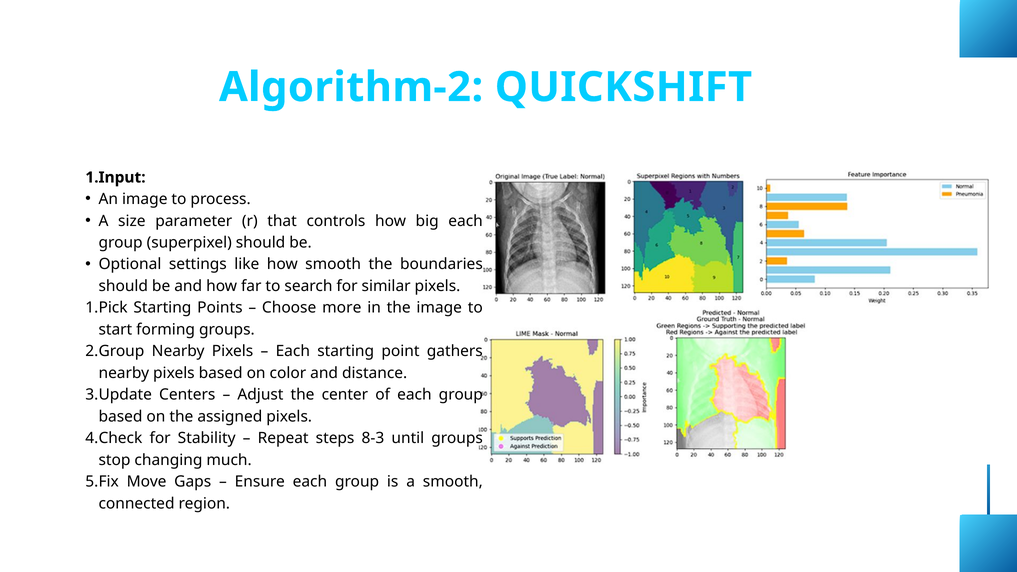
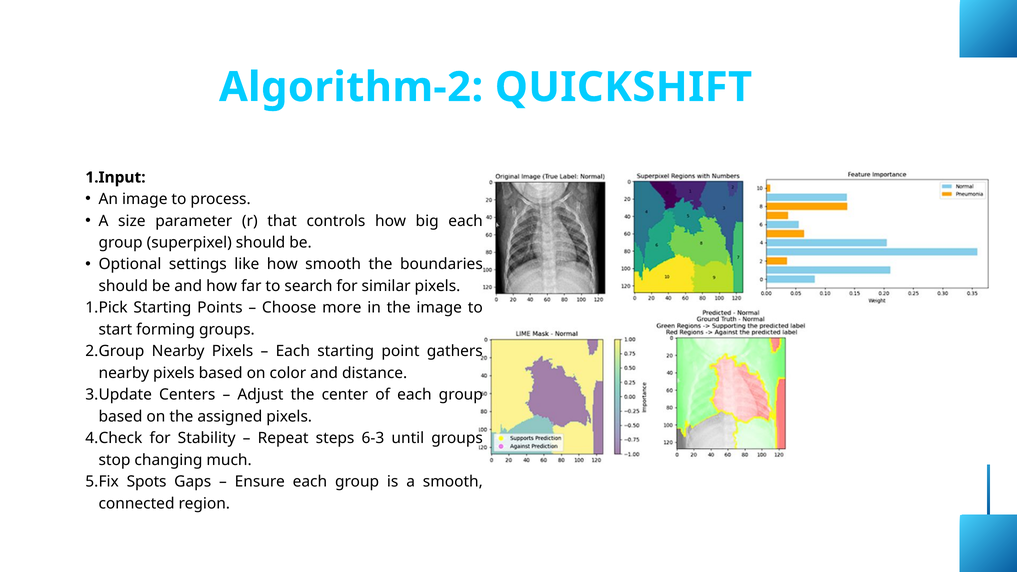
8-3: 8-3 -> 6-3
Move: Move -> Spots
